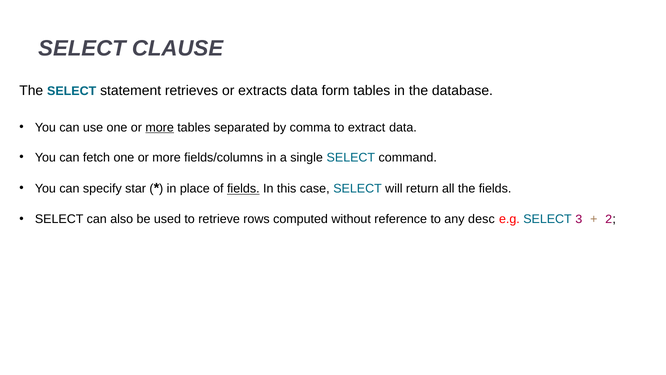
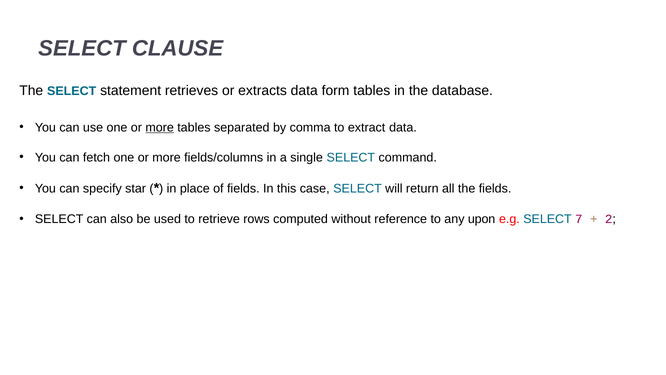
fields at (243, 189) underline: present -> none
desc: desc -> upon
3: 3 -> 7
